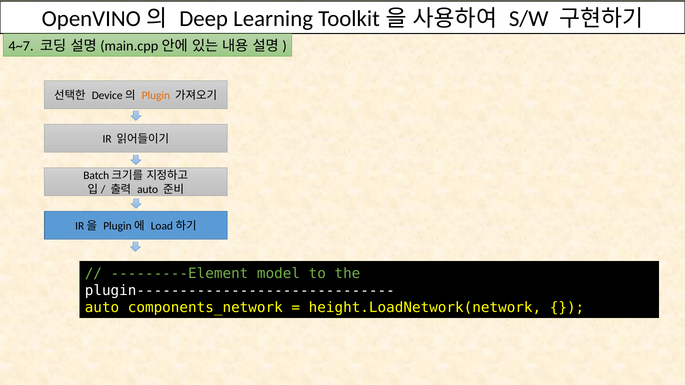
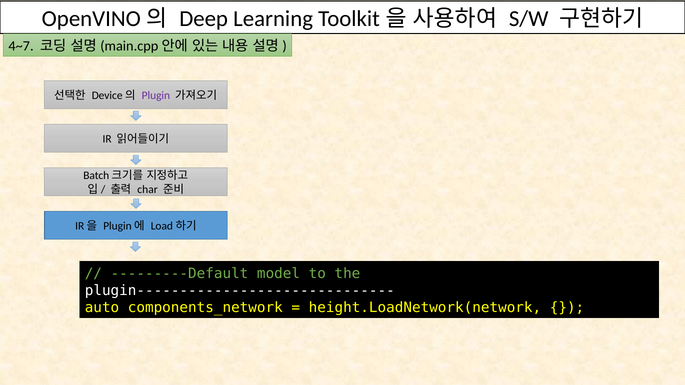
Plugin colour: orange -> purple
auto at (148, 189): auto -> char
---------Element: ---------Element -> ---------Default
